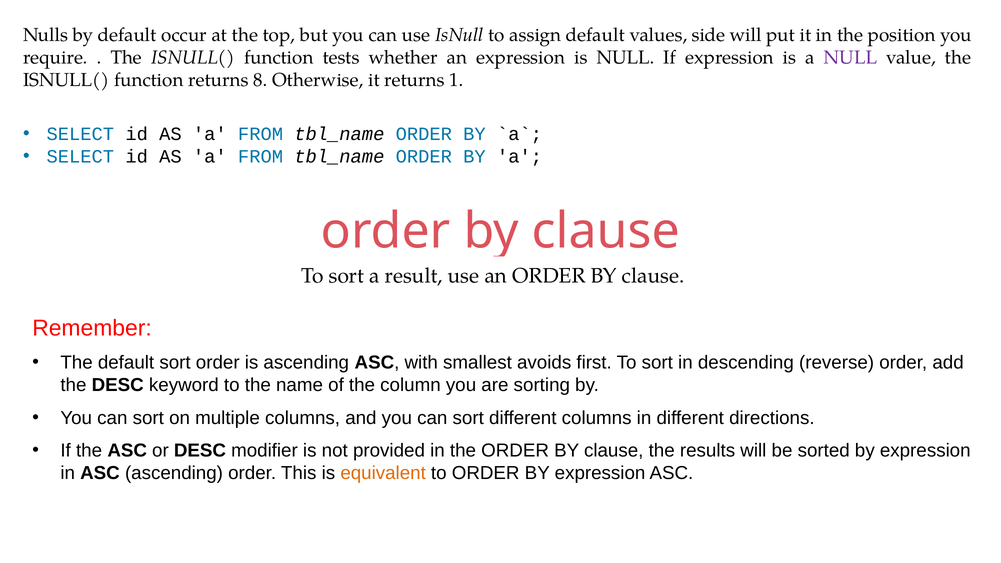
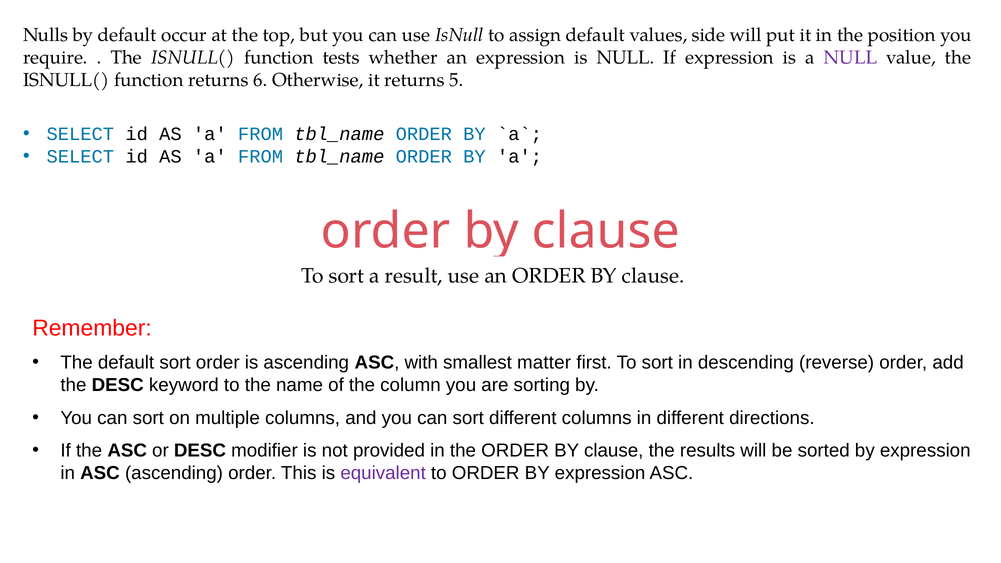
8: 8 -> 6
1: 1 -> 5
avoids: avoids -> matter
equivalent colour: orange -> purple
